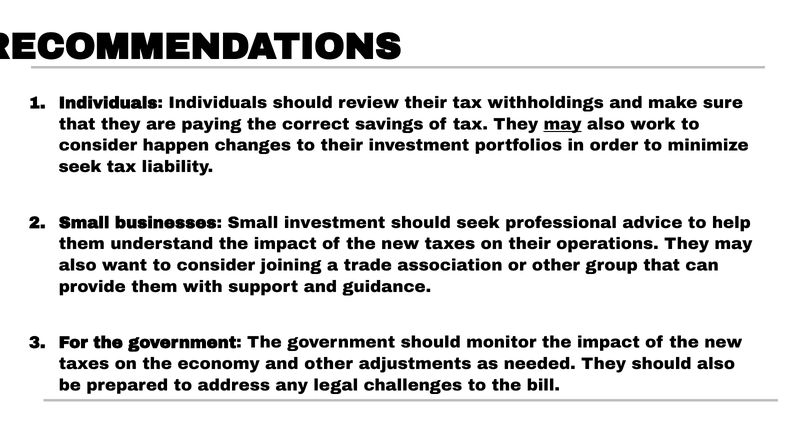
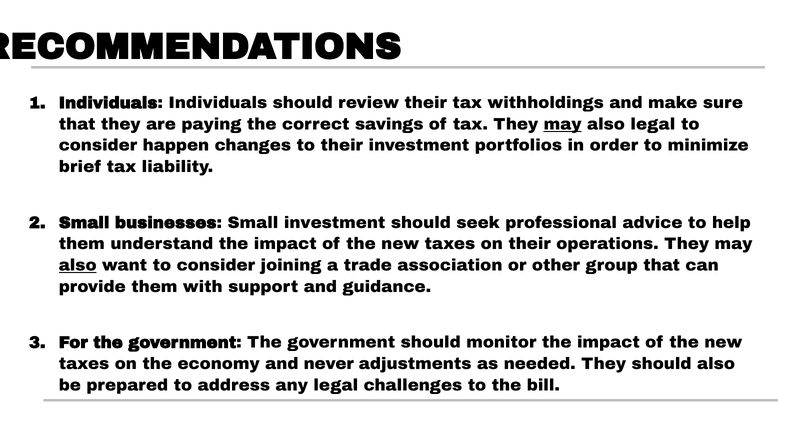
also work: work -> legal
seek at (80, 167): seek -> brief
also at (78, 265) underline: none -> present
and other: other -> never
